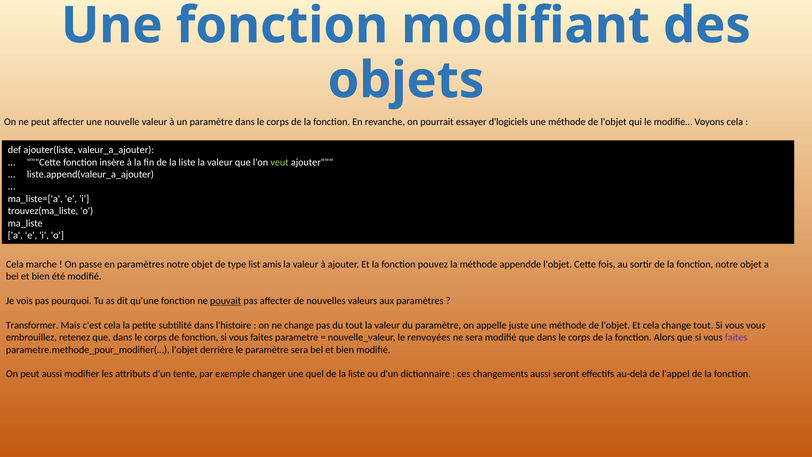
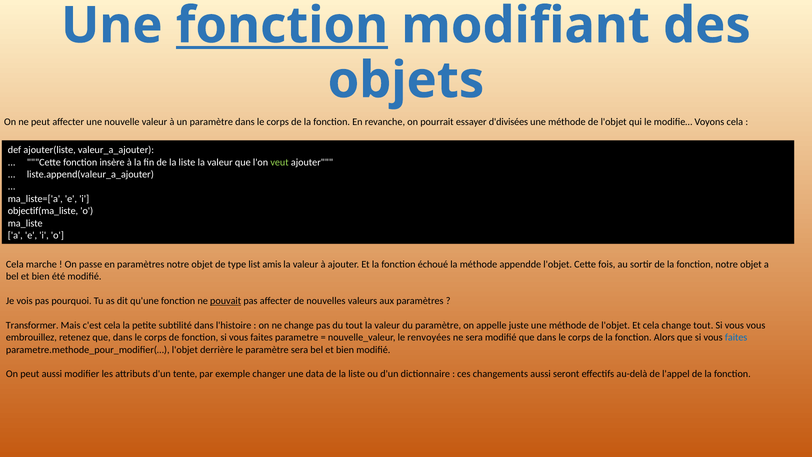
fonction at (282, 26) underline: none -> present
d'logiciels: d'logiciels -> d'divisées
trouvez(ma_liste: trouvez(ma_liste -> objectif(ma_liste
pouvez: pouvez -> échoué
faites at (736, 337) colour: purple -> blue
quel: quel -> data
